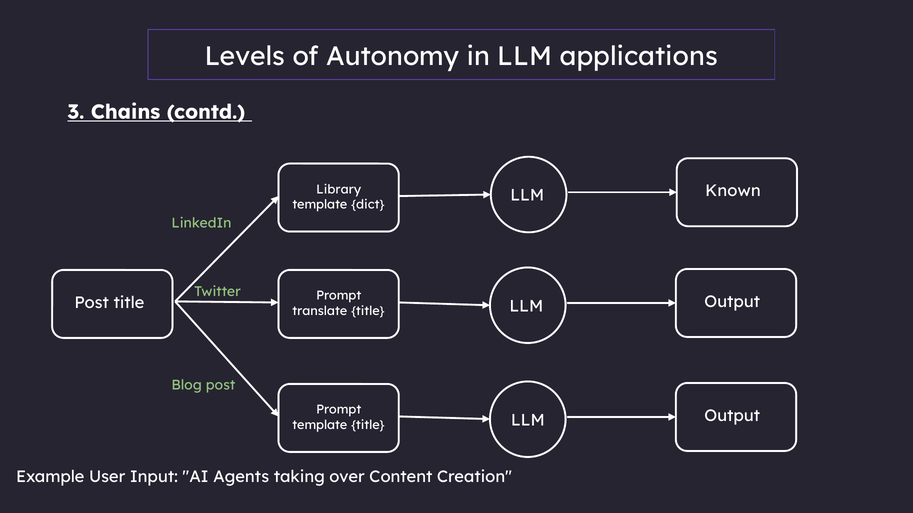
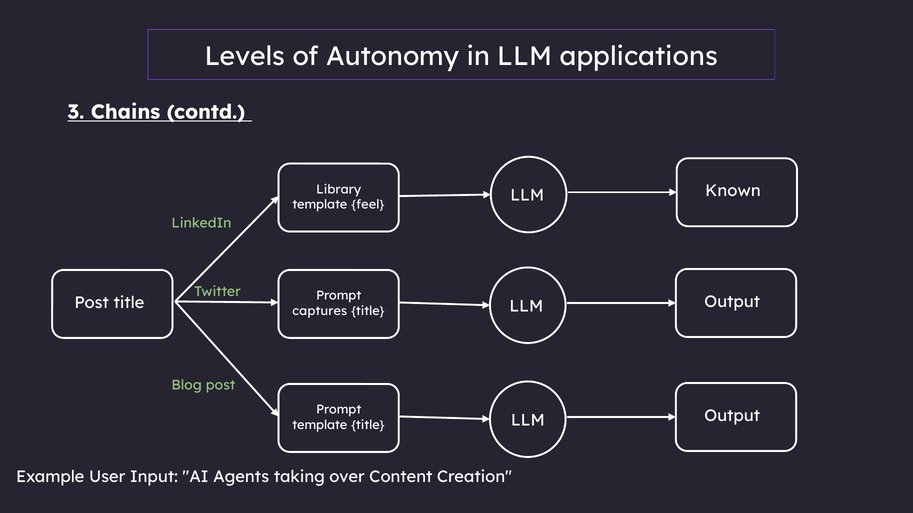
dict: dict -> feel
translate: translate -> captures
